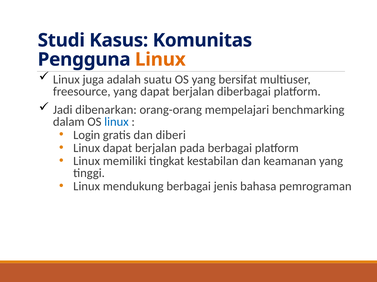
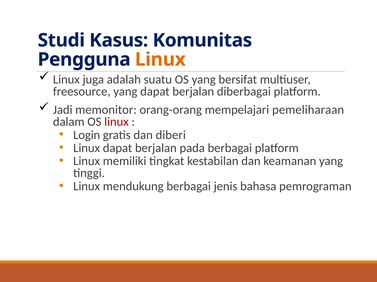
dibenarkan: dibenarkan -> memonitor
benchmarking: benchmarking -> pemeliharaan
linux at (116, 122) colour: blue -> red
